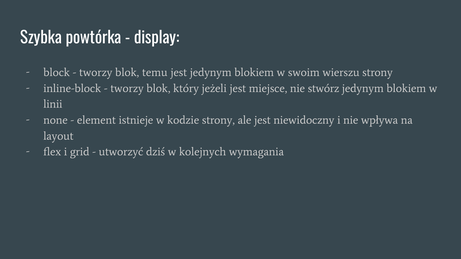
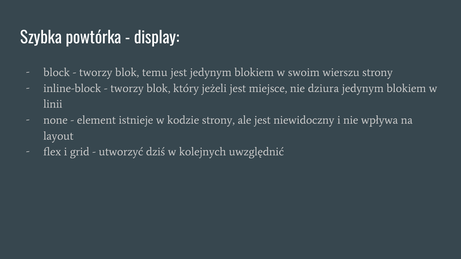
stwórz: stwórz -> dziura
wymagania: wymagania -> uwzględnić
